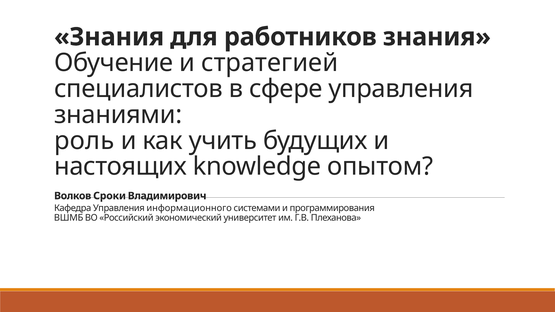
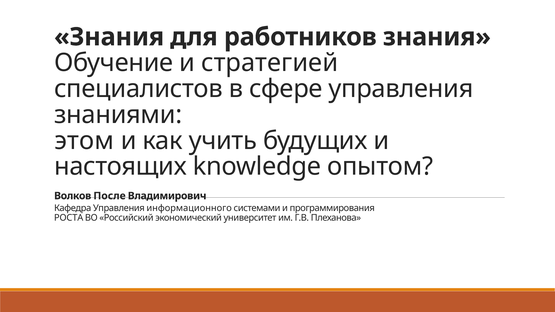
роль: роль -> этом
Сроки: Сроки -> После
ВШМБ: ВШМБ -> РОСТА
